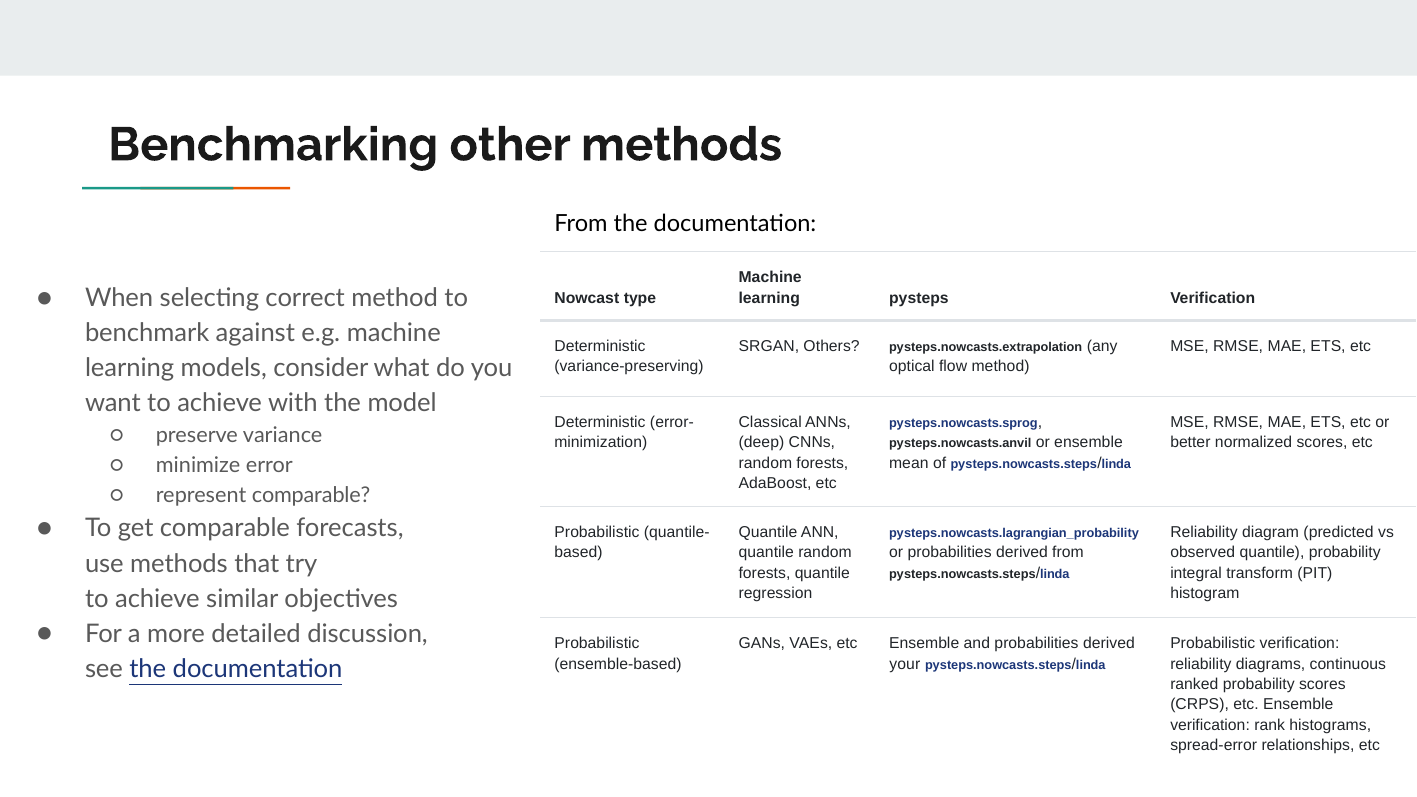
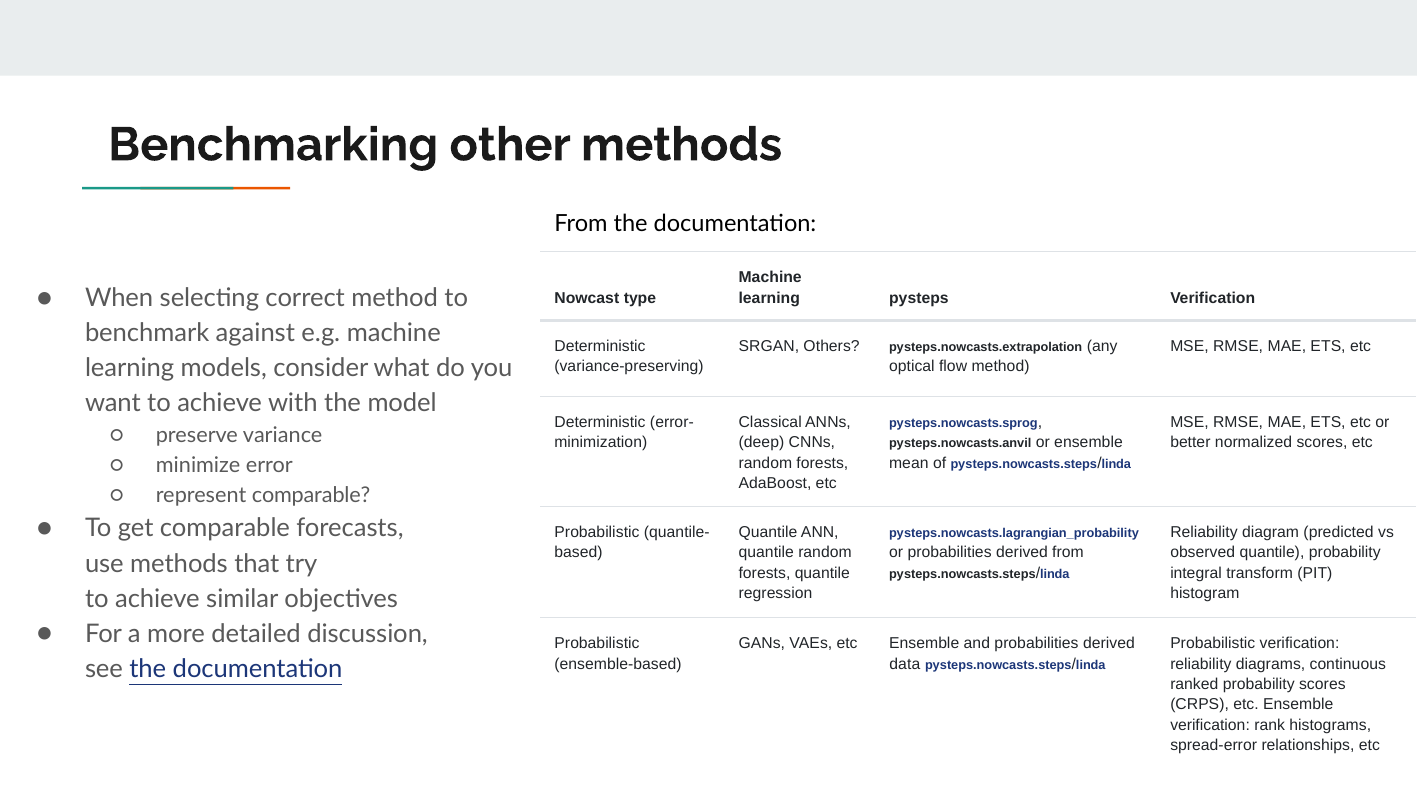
your: your -> data
